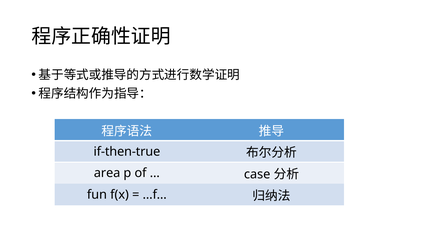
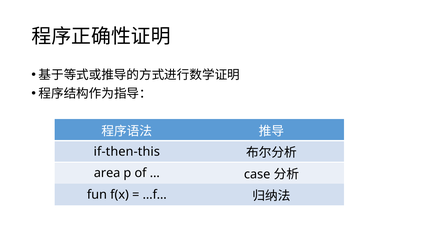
if-then-true: if-then-true -> if-then-this
